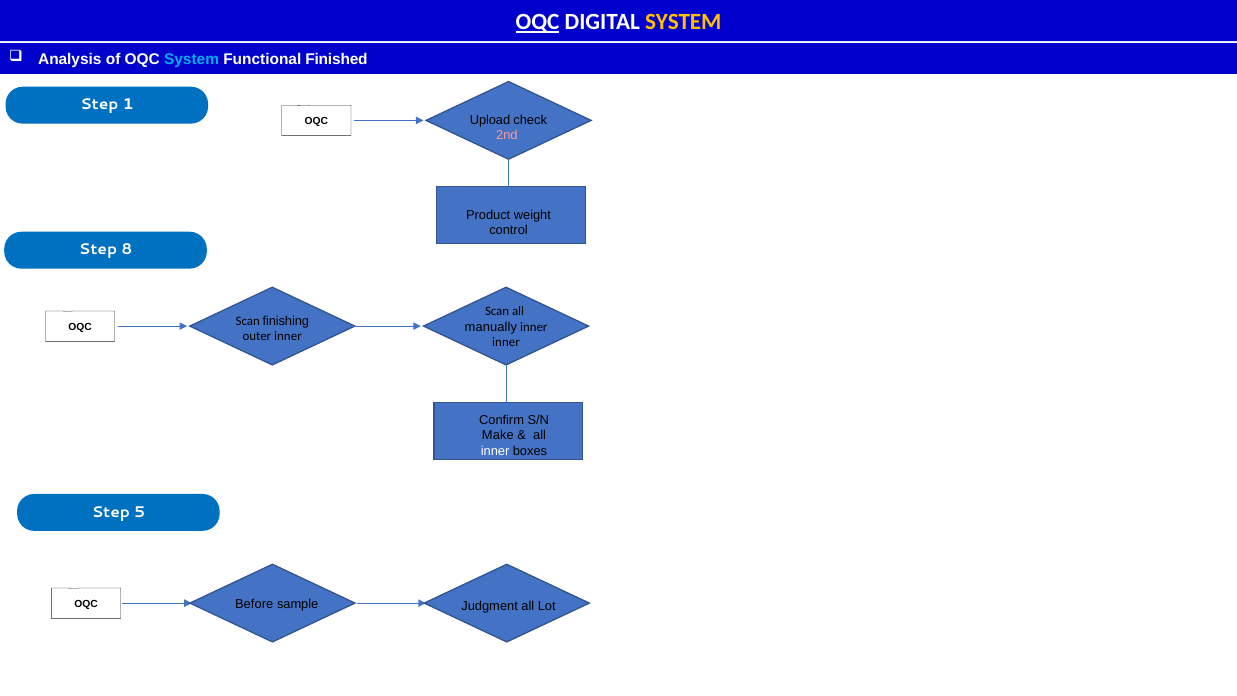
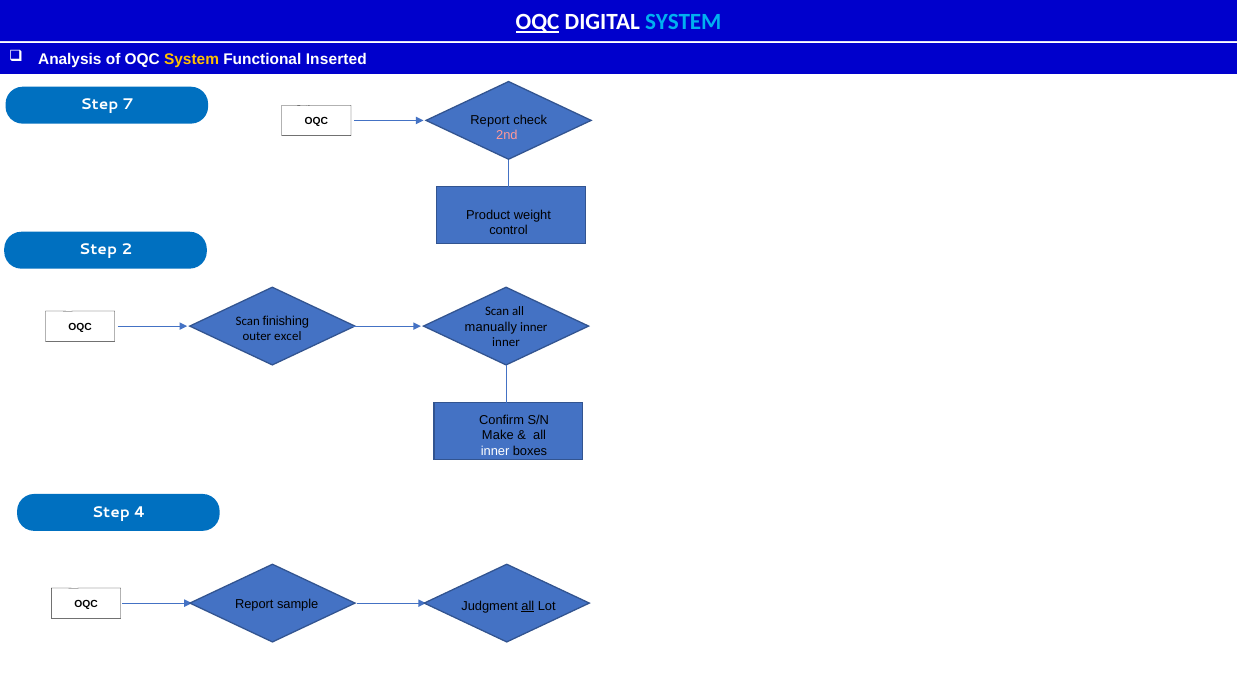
SYSTEM at (683, 22) colour: yellow -> light blue
System at (192, 59) colour: light blue -> yellow
Finished: Finished -> Inserted
1: 1 -> 7
Upload at (490, 120): Upload -> Report
8: 8 -> 2
outer inner: inner -> excel
5: 5 -> 4
Before at (254, 604): Before -> Report
all at (528, 606) underline: none -> present
